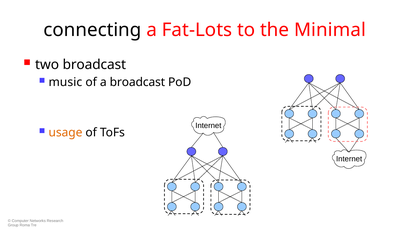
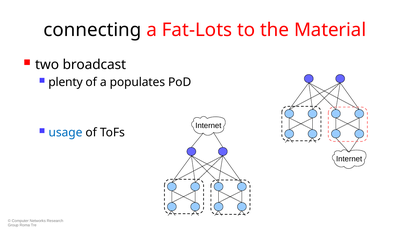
Minimal: Minimal -> Material
music: music -> plenty
a broadcast: broadcast -> populates
usage colour: orange -> blue
